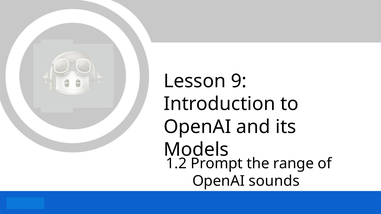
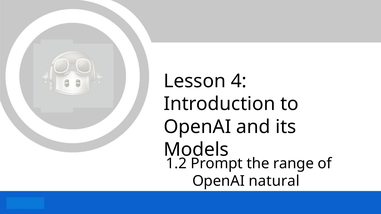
9: 9 -> 4
sounds: sounds -> natural
